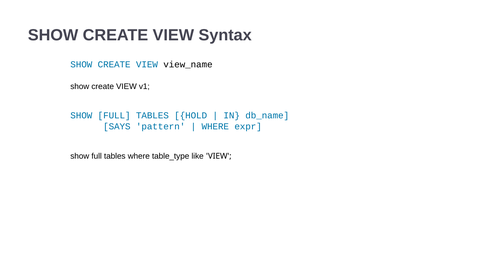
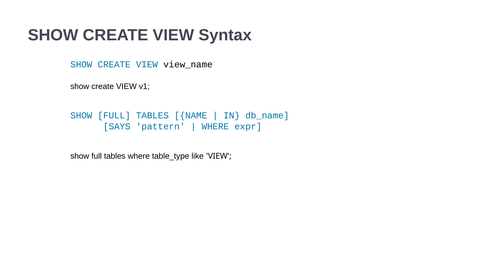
HOLD: HOLD -> NAME
